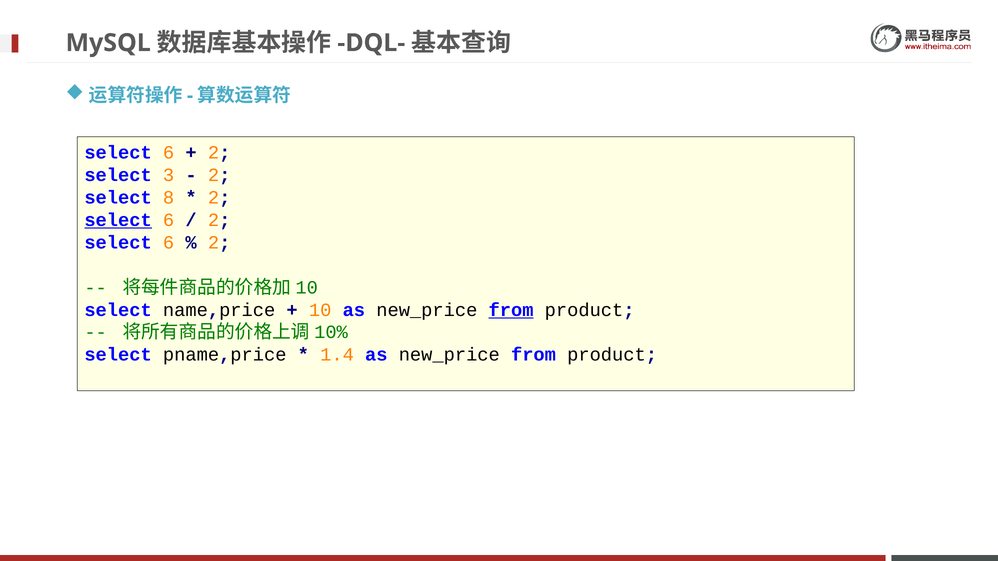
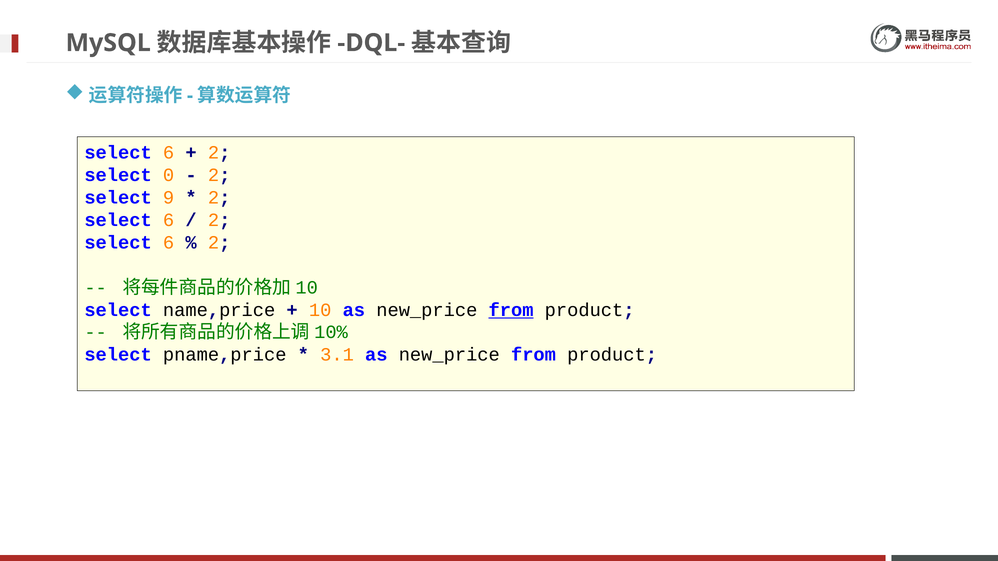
3: 3 -> 0
8: 8 -> 9
select at (118, 220) underline: present -> none
1.4: 1.4 -> 3.1
